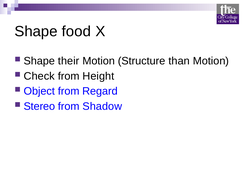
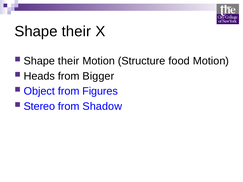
food at (76, 31): food -> their
than: than -> food
Check: Check -> Heads
Height: Height -> Bigger
Regard: Regard -> Figures
